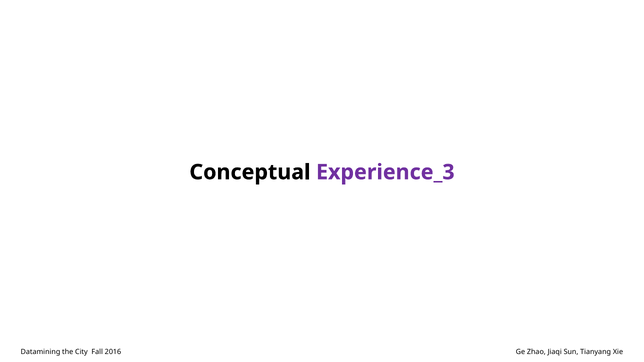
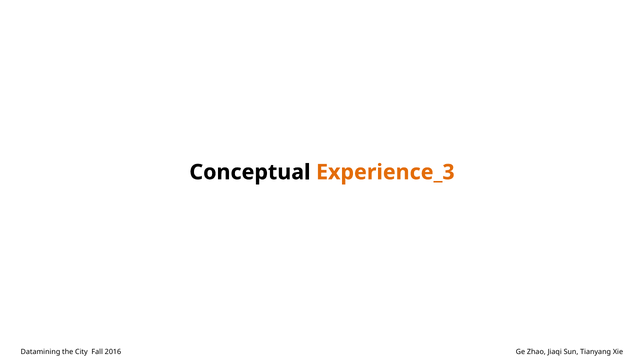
Experience_3 colour: purple -> orange
